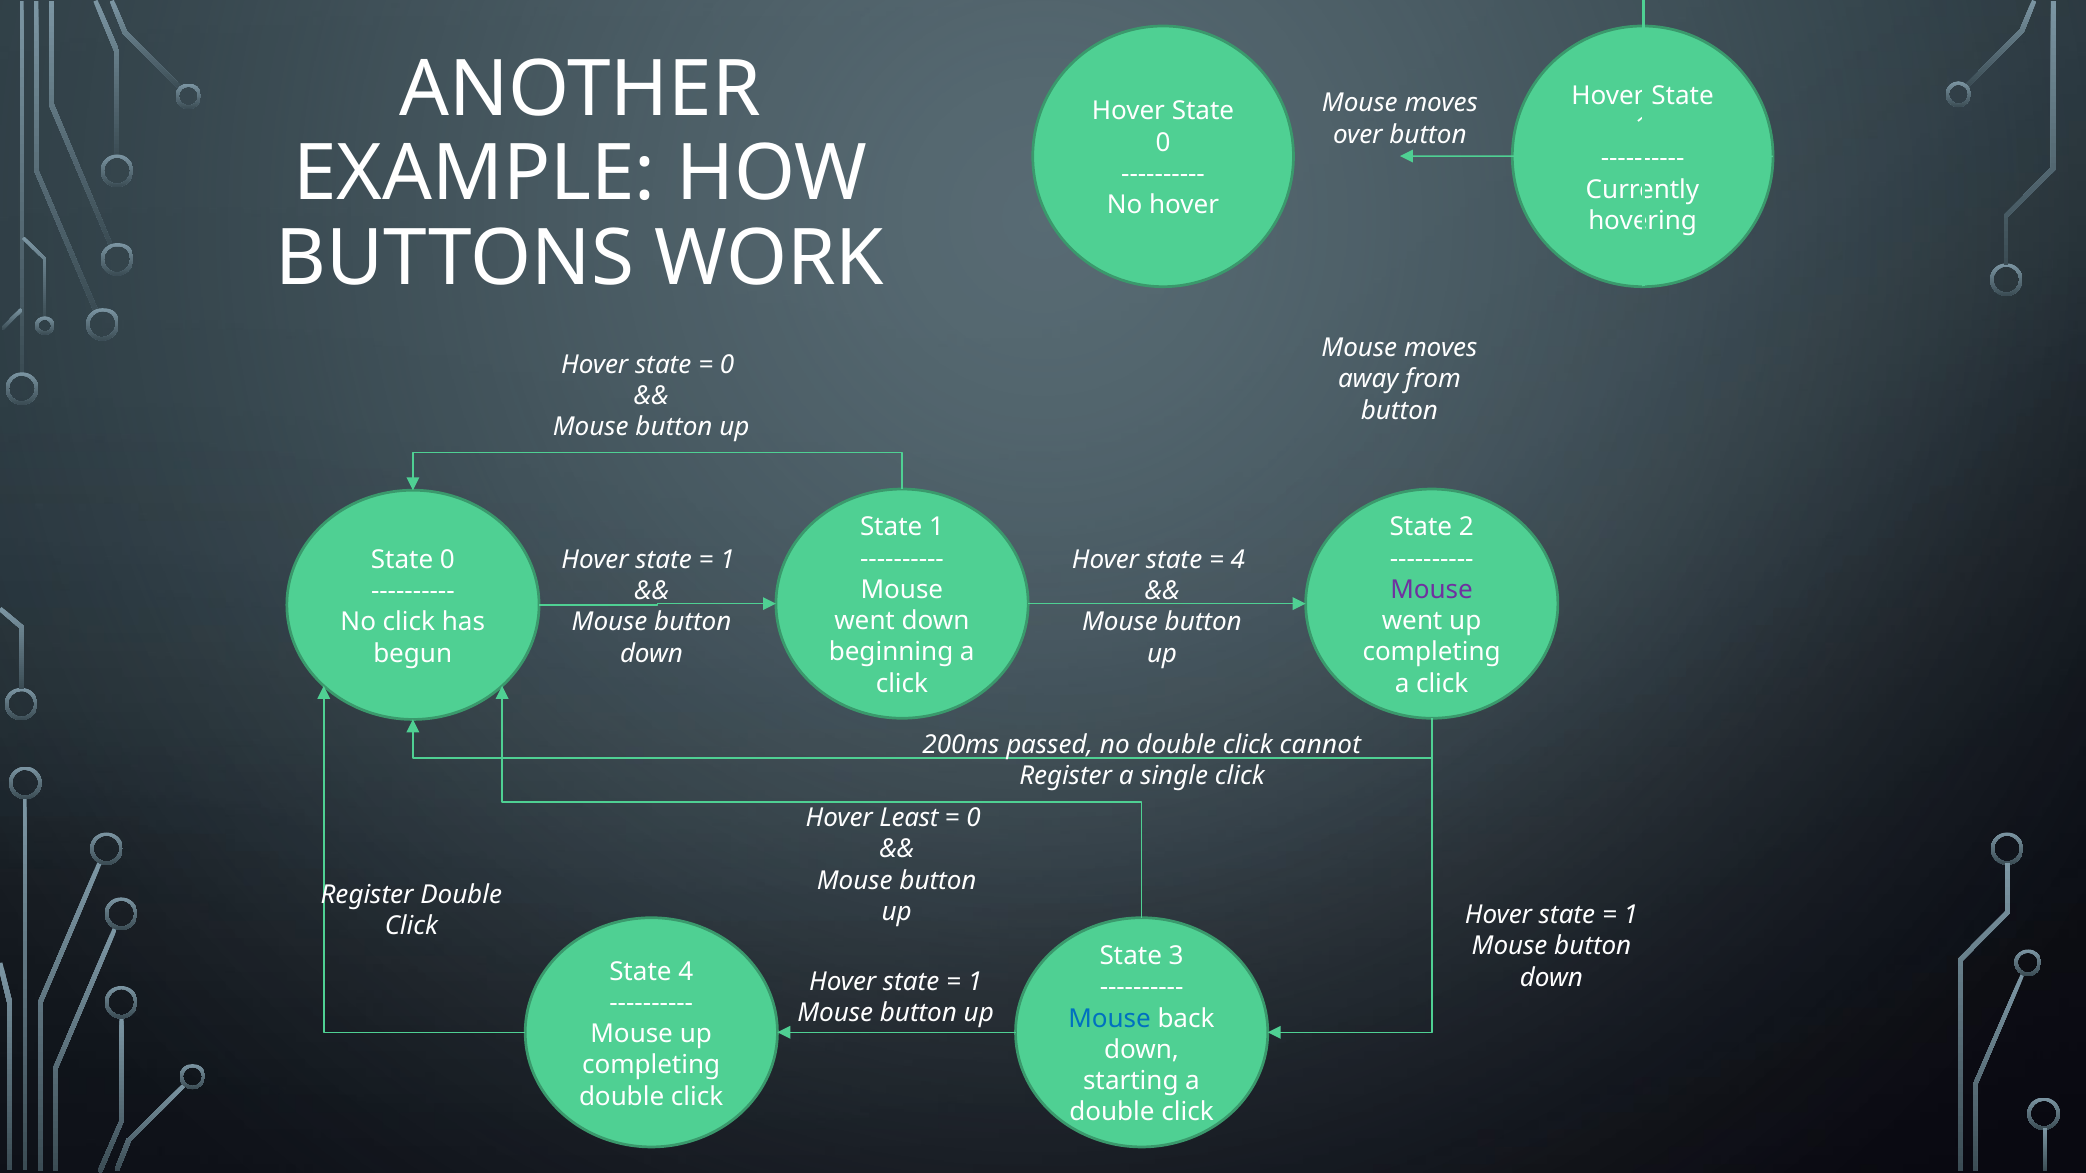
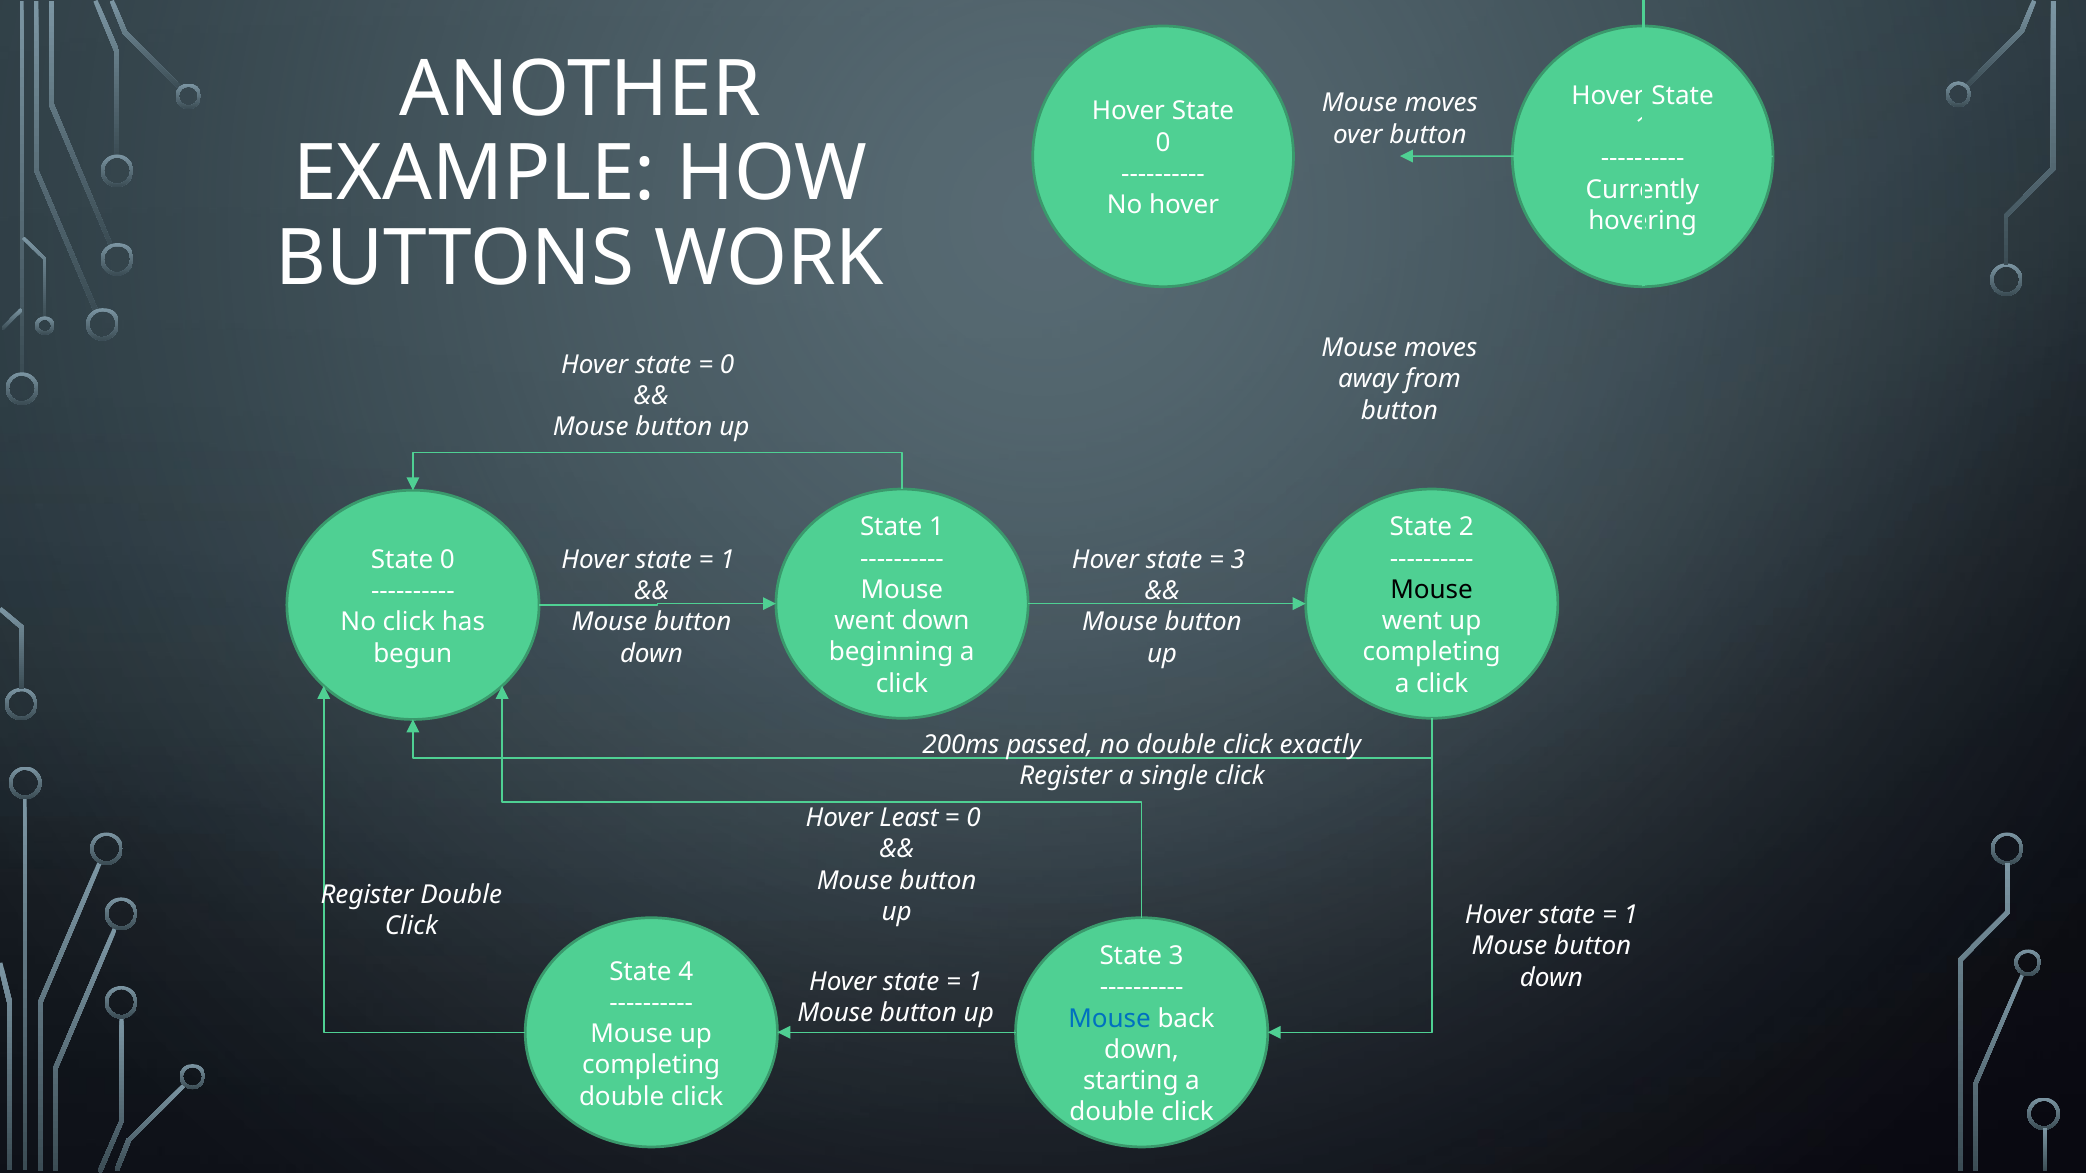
4 at (1238, 560): 4 -> 3
Mouse at (1432, 590) colour: purple -> black
cannot: cannot -> exactly
